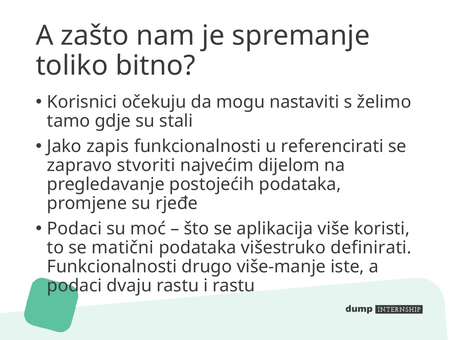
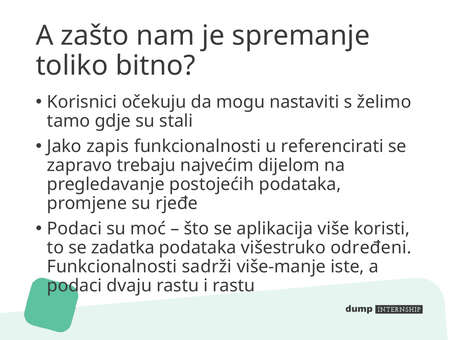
stvoriti: stvoriti -> trebaju
matični: matični -> zadatka
definirati: definirati -> određeni
drugo: drugo -> sadrži
